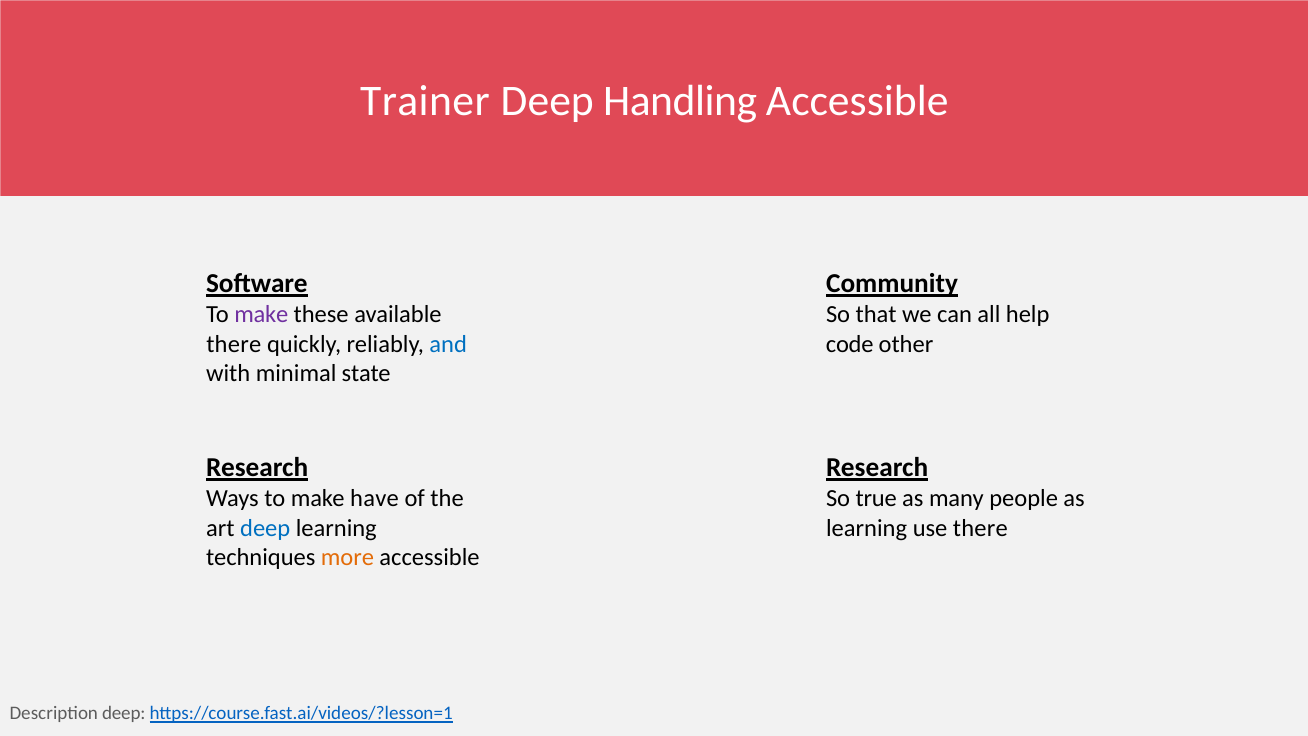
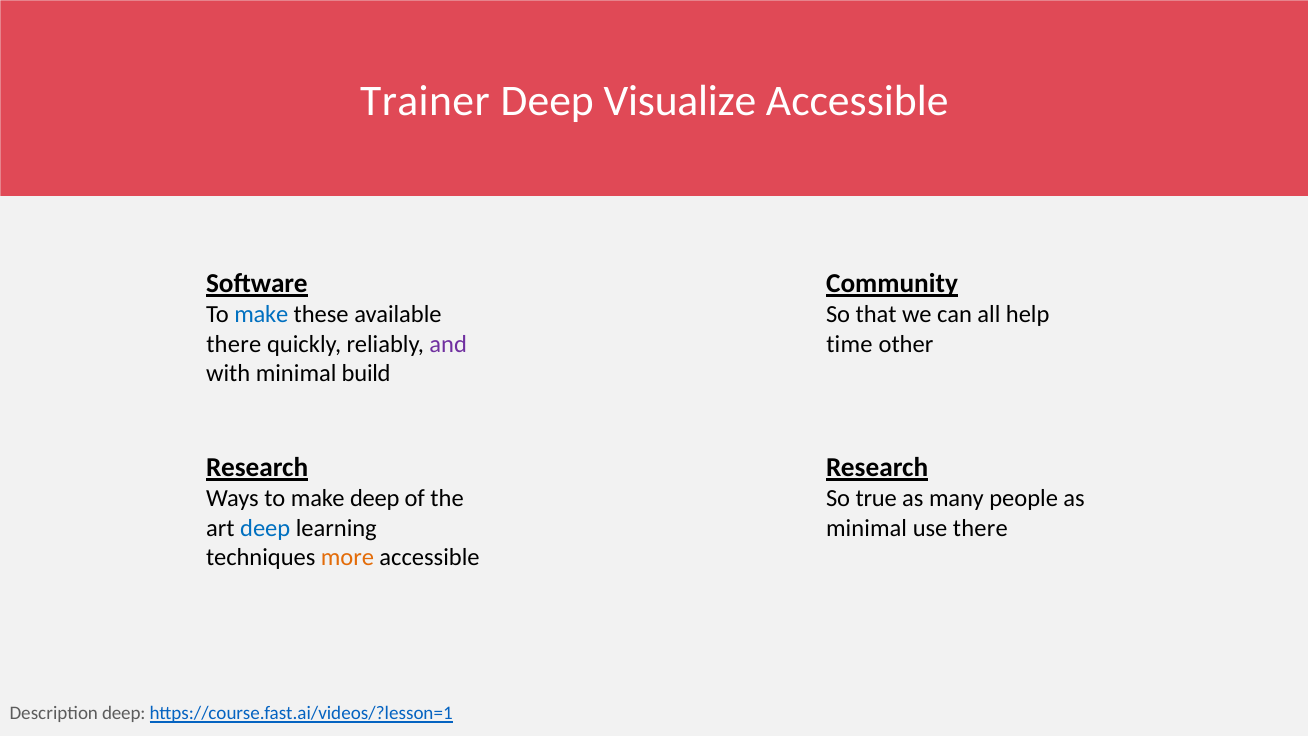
Handling: Handling -> Visualize
make at (261, 315) colour: purple -> blue
and colour: blue -> purple
code: code -> time
state: state -> build
make have: have -> deep
learning at (867, 528): learning -> minimal
